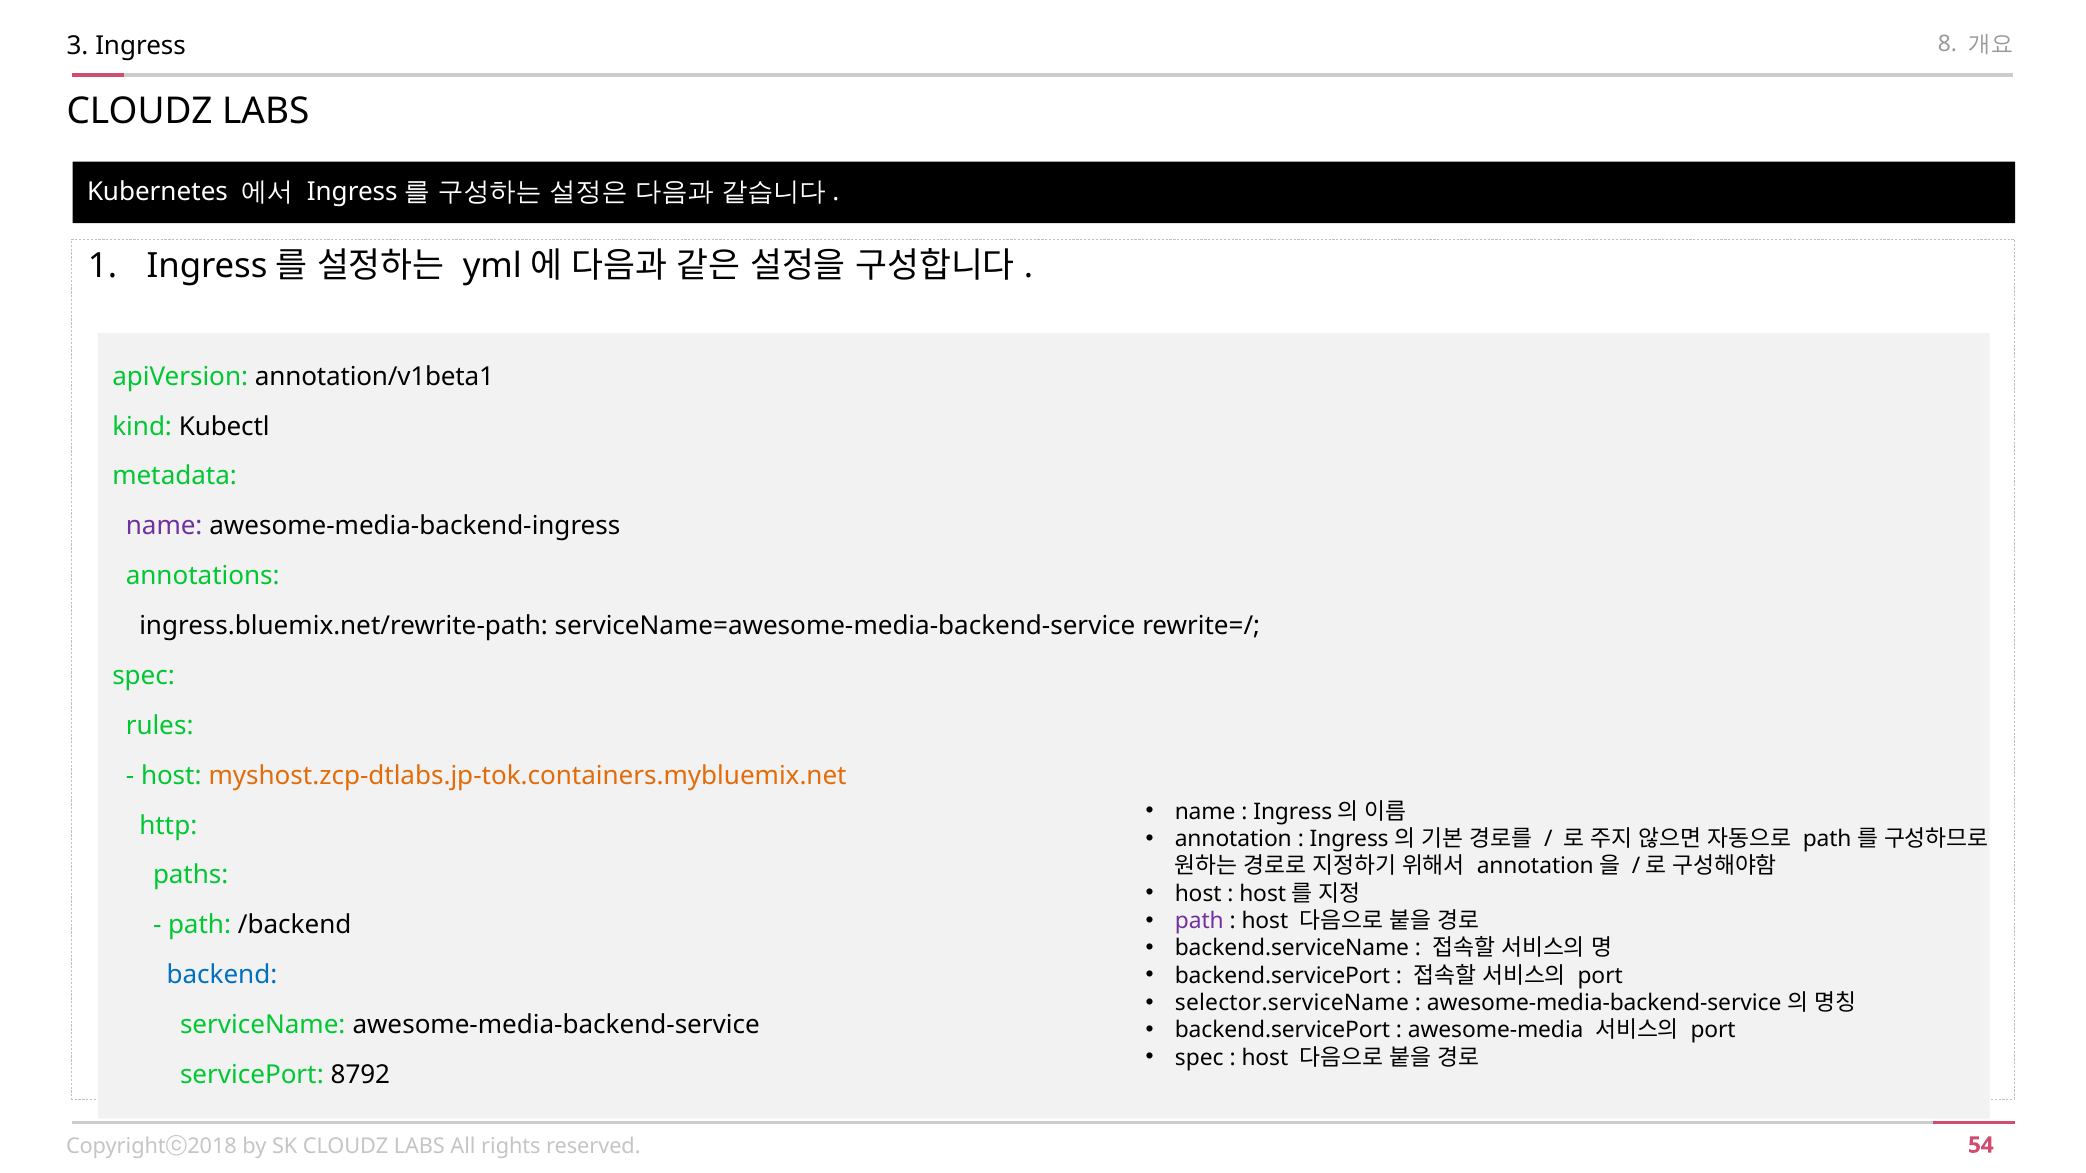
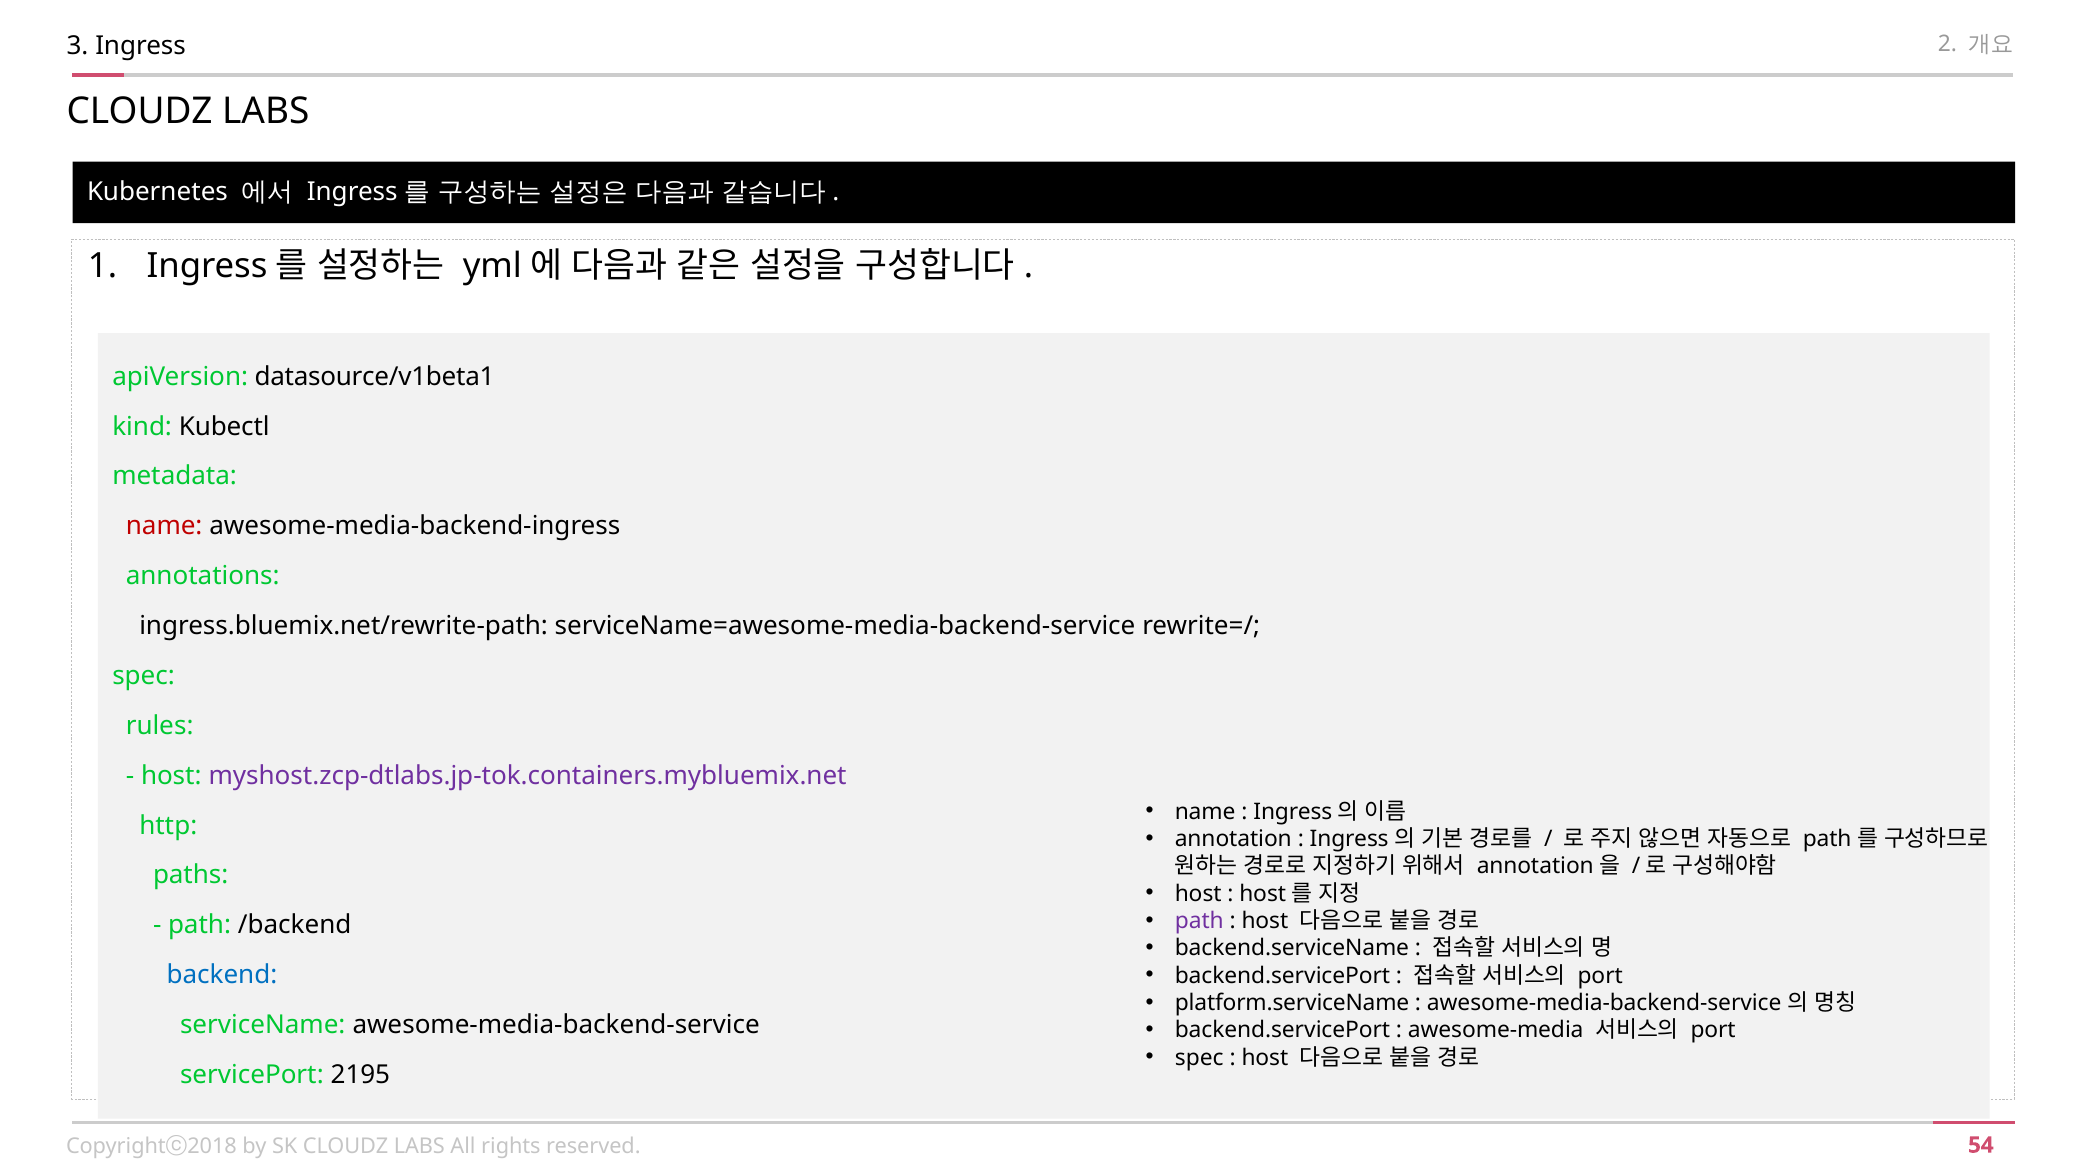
8: 8 -> 2
annotation/v1beta1: annotation/v1beta1 -> datasource/v1beta1
name at (164, 526) colour: purple -> red
myshost.zcp-dtlabs.jp-tok.containers.mybluemix.net colour: orange -> purple
selector.serviceName: selector.serviceName -> platform.serviceName
8792: 8792 -> 2195
